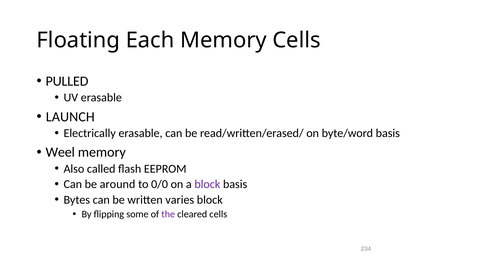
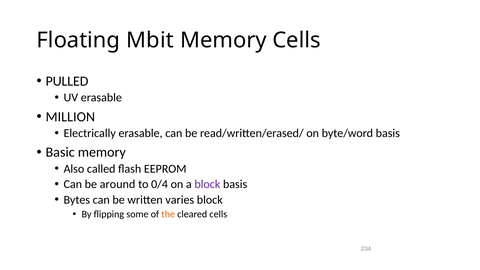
Each: Each -> Mbit
LAUNCH: LAUNCH -> MILLION
Weel: Weel -> Basic
0/0: 0/0 -> 0/4
the colour: purple -> orange
